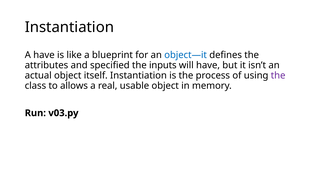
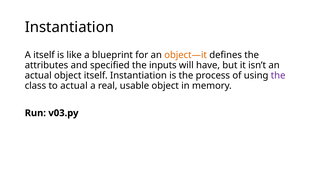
A have: have -> itself
object—it colour: blue -> orange
to allows: allows -> actual
